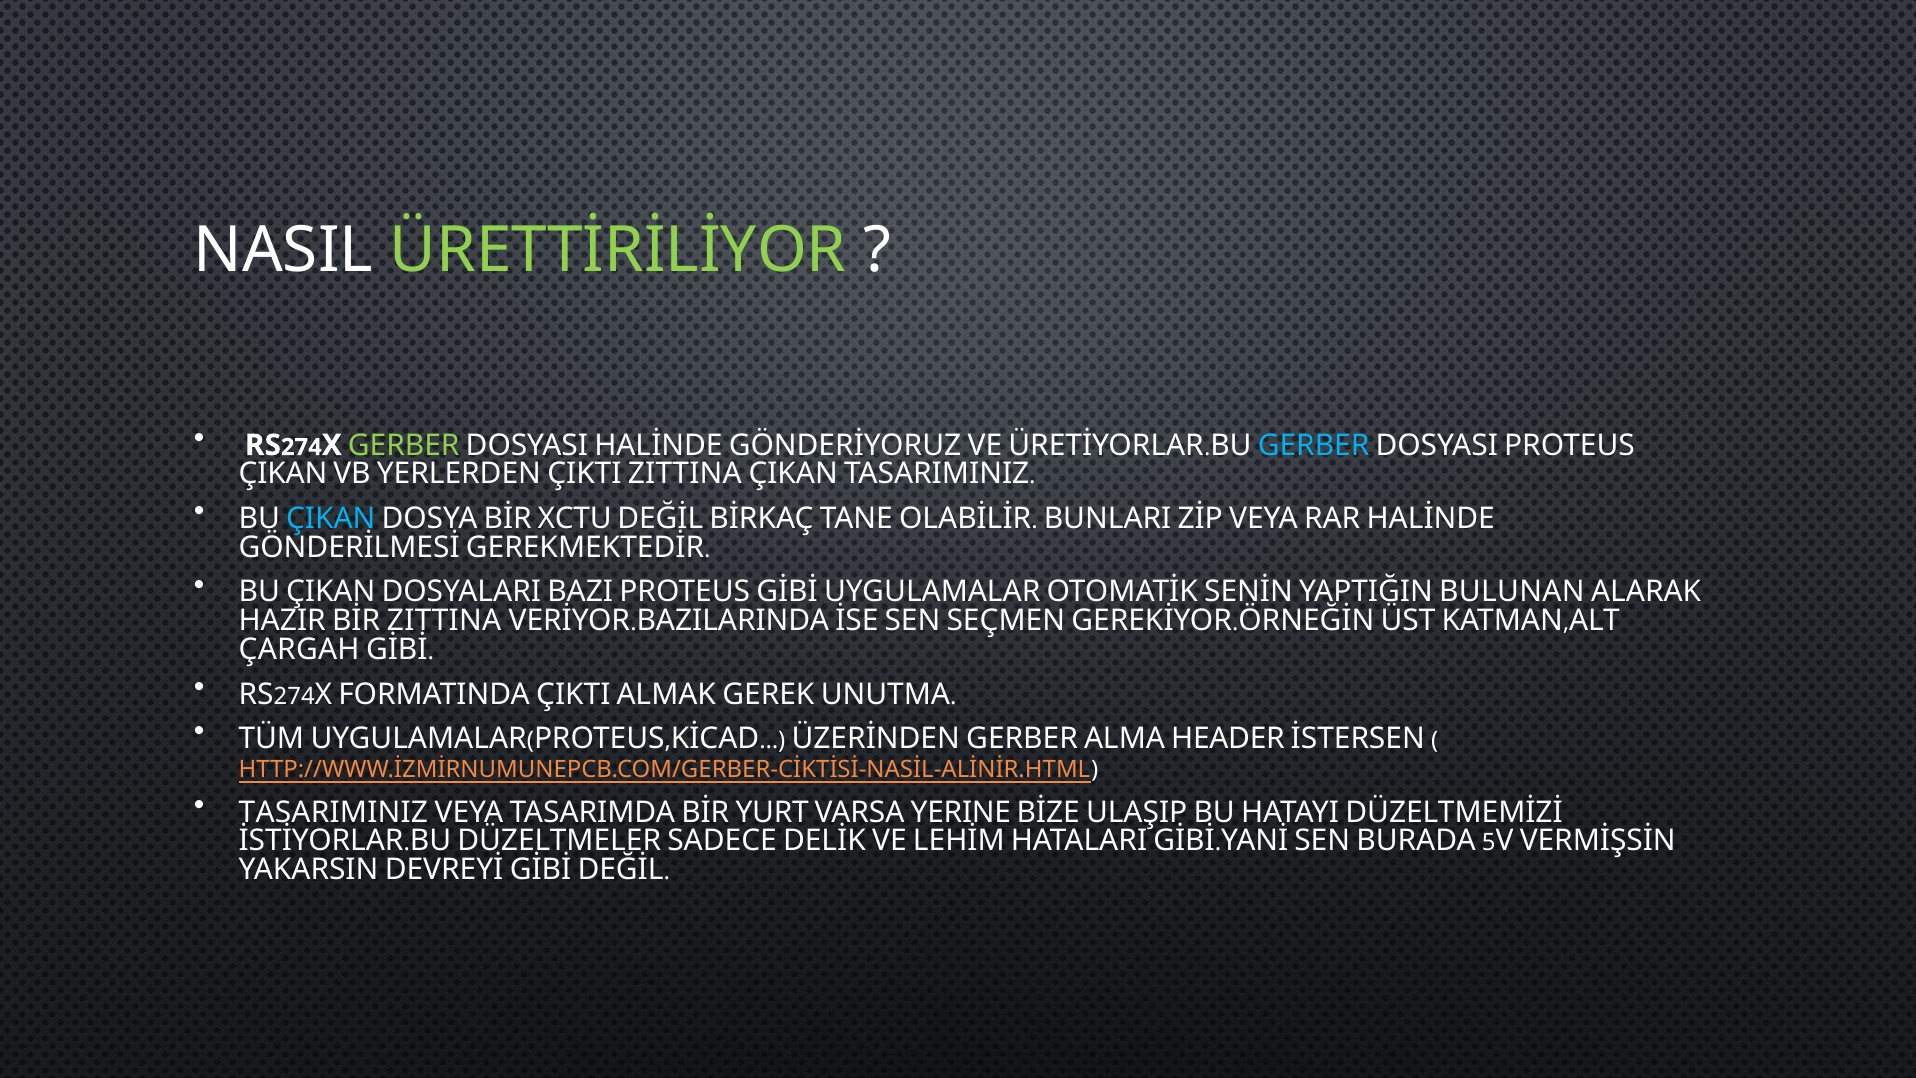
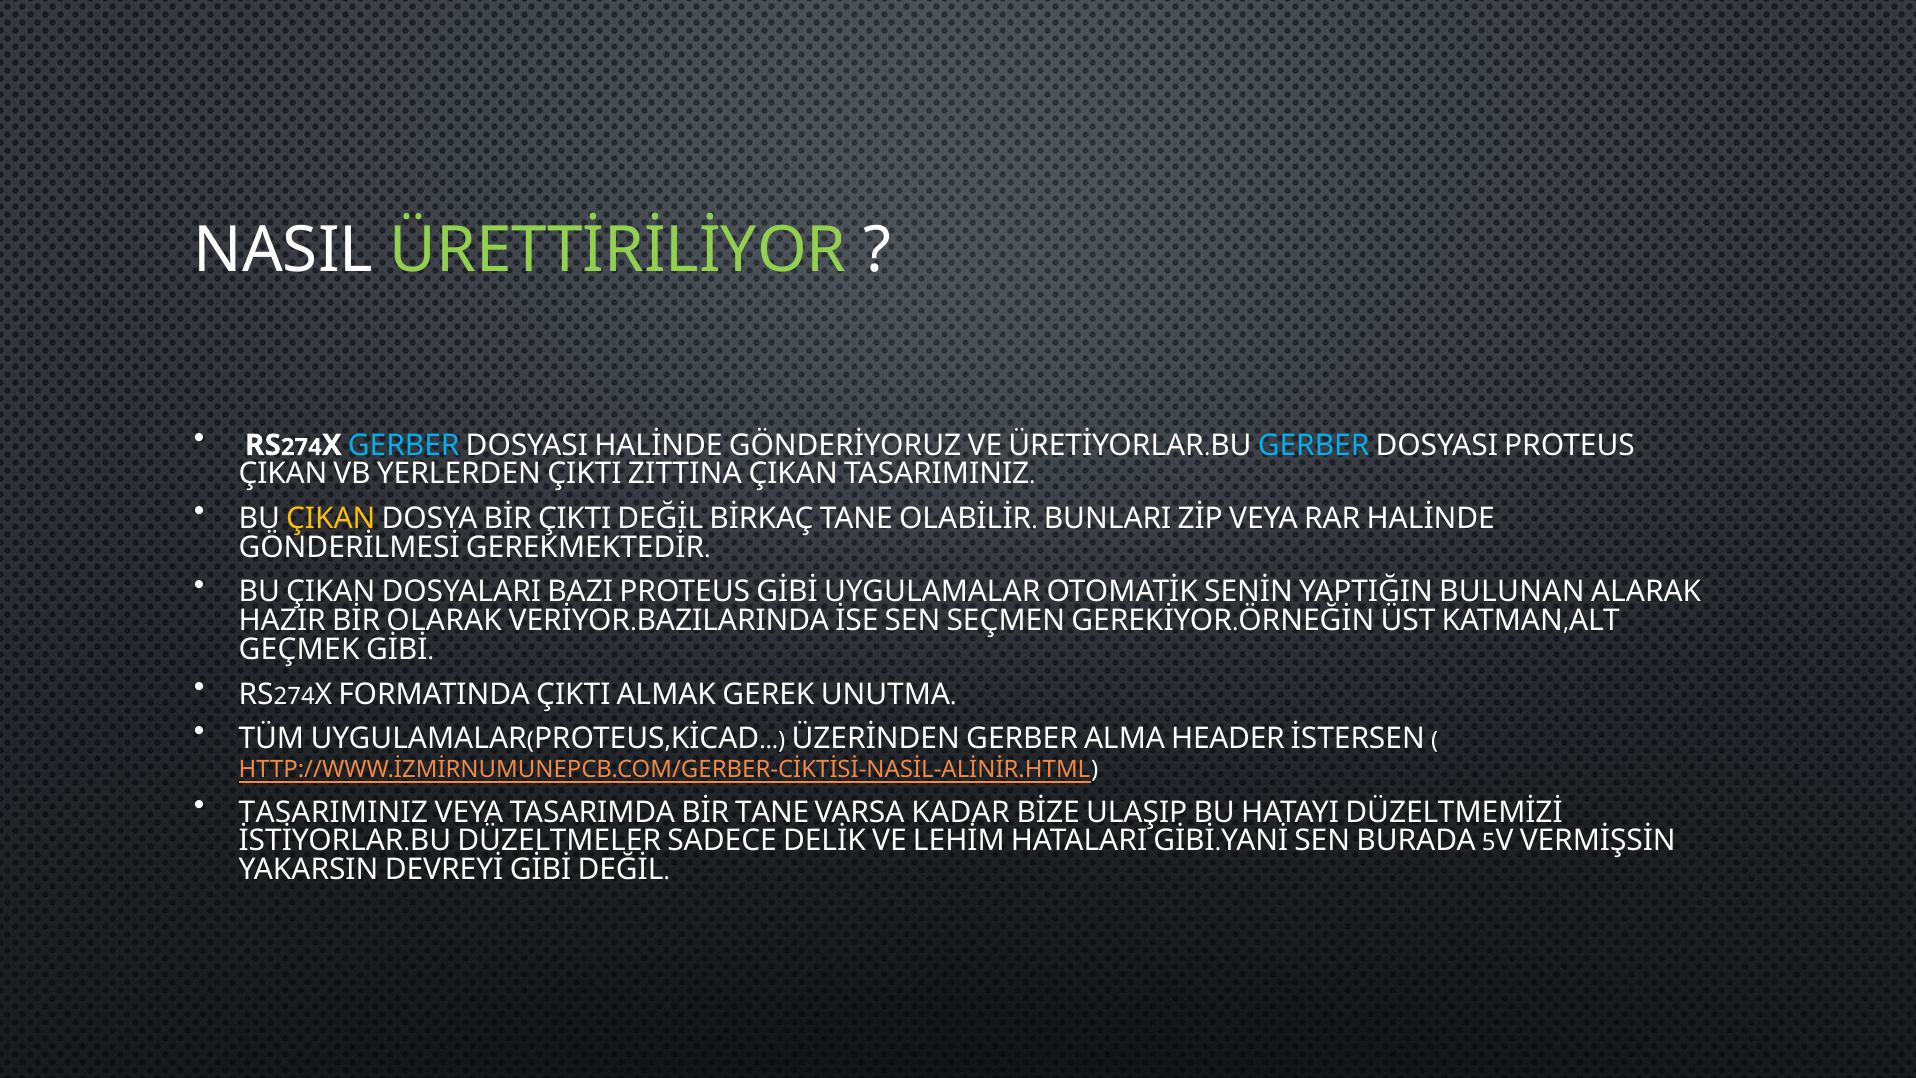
GERBER at (404, 445) colour: light green -> light blue
ÇIKAN at (331, 518) colour: light blue -> yellow
BİR XCTU: XCTU -> ÇIKTI
BİR ZITTINA: ZITTINA -> OLARAK
ÇARGAH: ÇARGAH -> GEÇMEK
BİR YURT: YURT -> TANE
YERINE: YERINE -> KADAR
